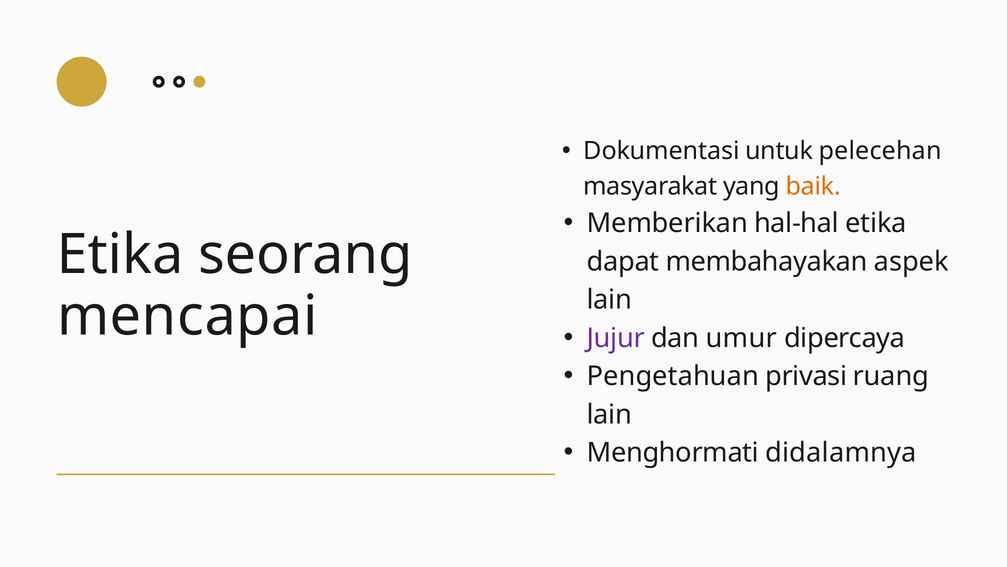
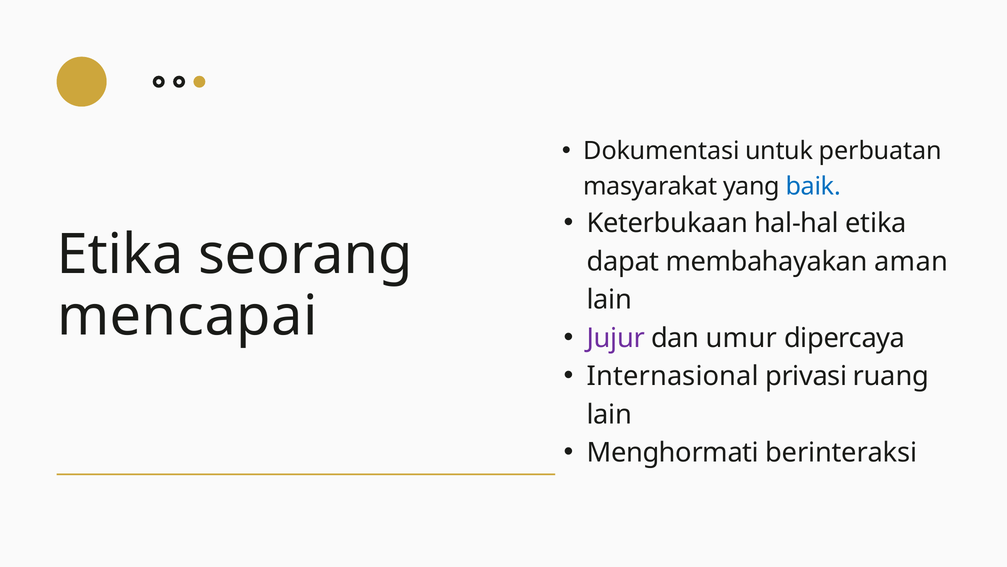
pelecehan: pelecehan -> perbuatan
baik colour: orange -> blue
Memberikan: Memberikan -> Keterbukaan
aspek: aspek -> aman
Pengetahuan: Pengetahuan -> Internasional
didalamnya: didalamnya -> berinteraksi
